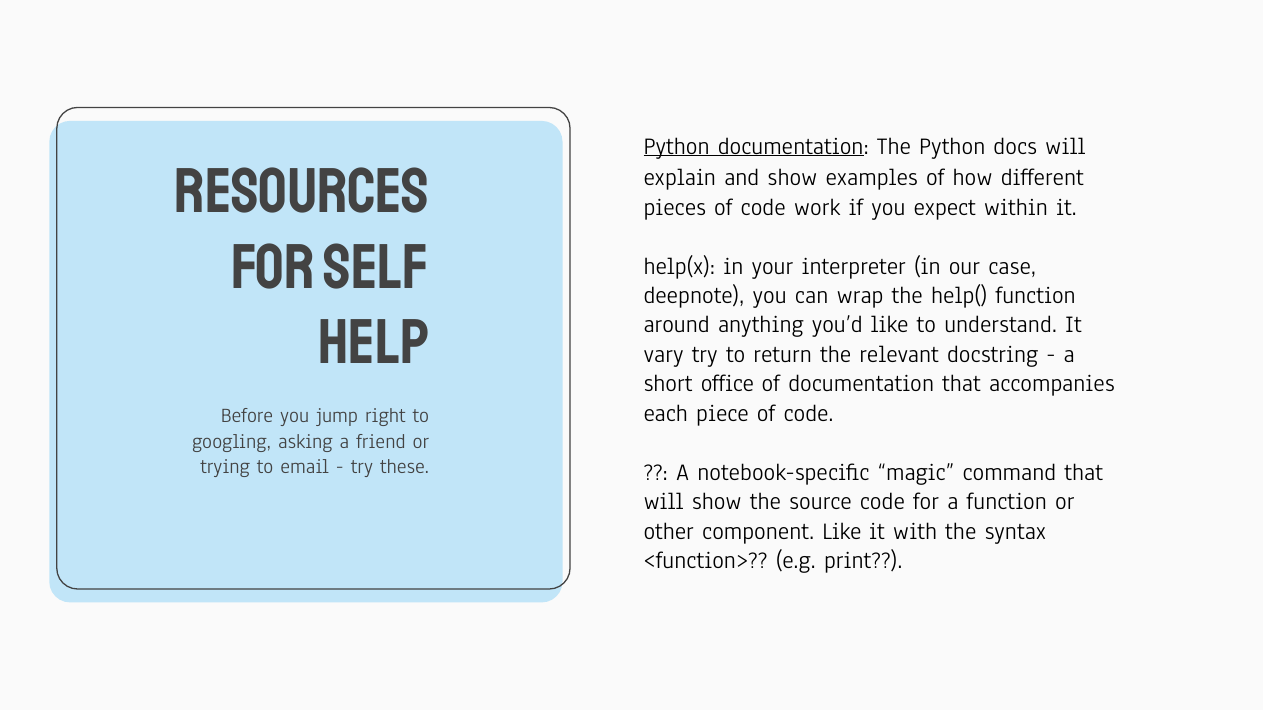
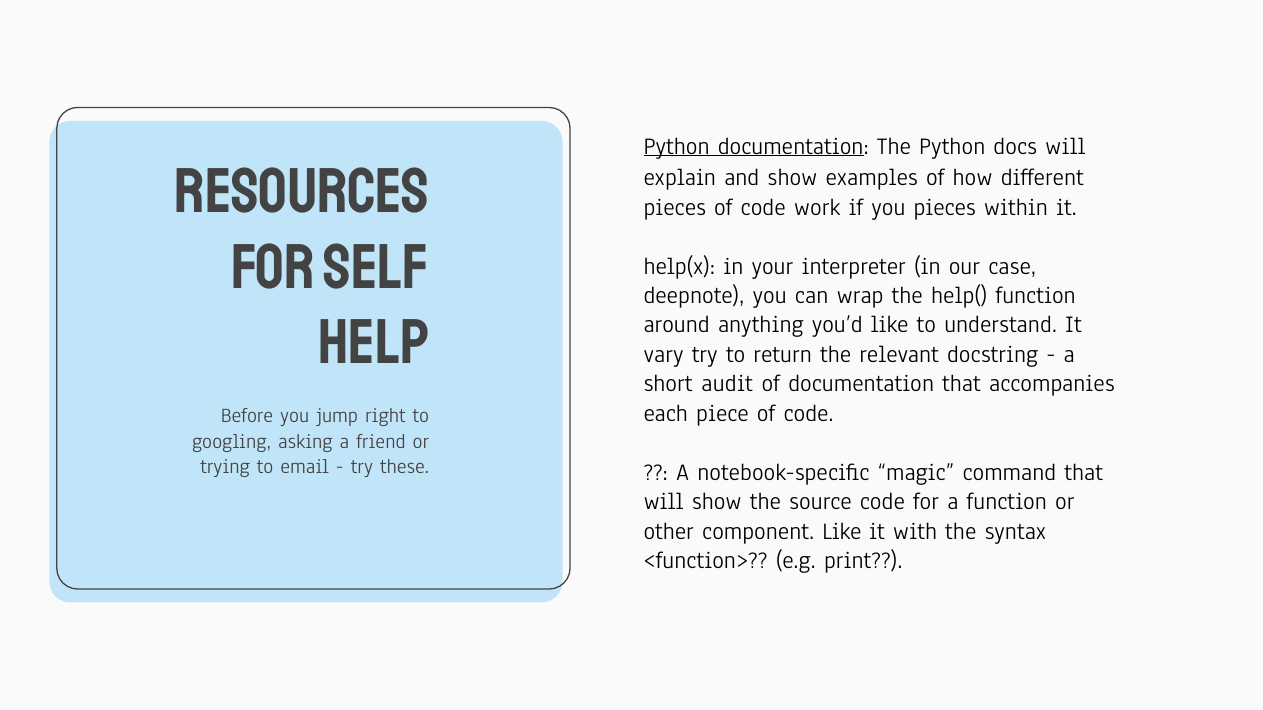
you expect: expect -> pieces
office: office -> audit
